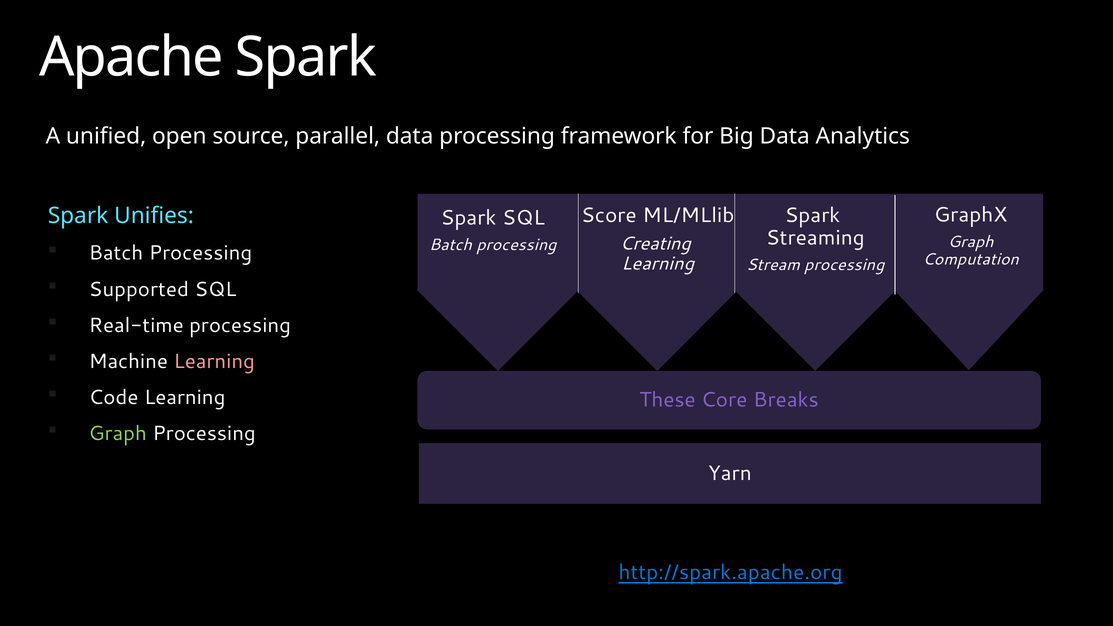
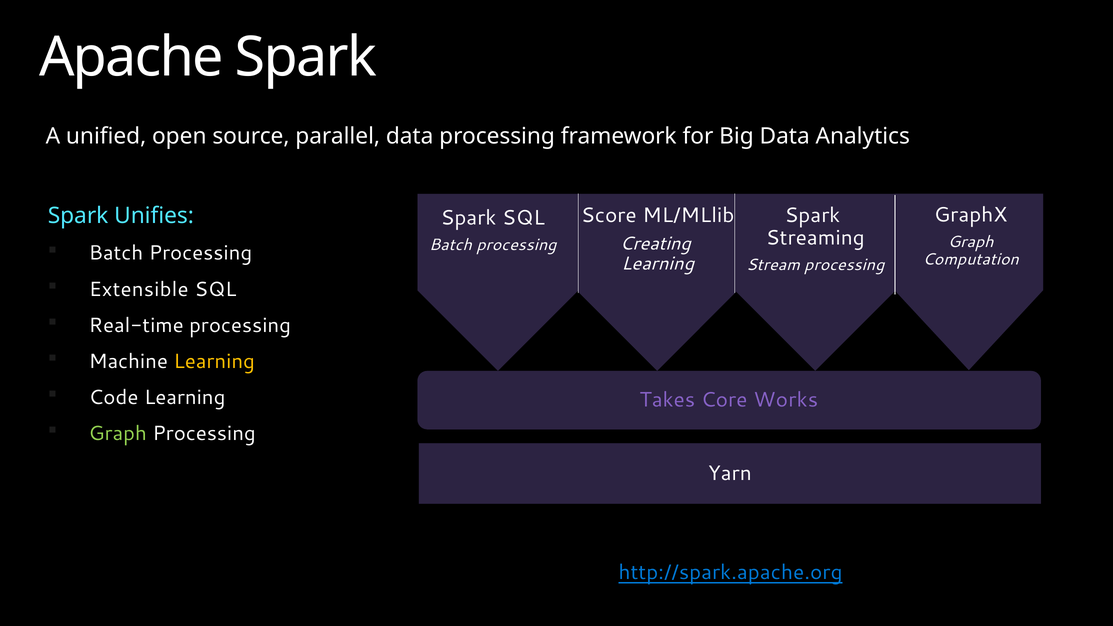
Supported: Supported -> Extensible
Learning at (214, 361) colour: pink -> yellow
These: These -> Takes
Breaks: Breaks -> Works
